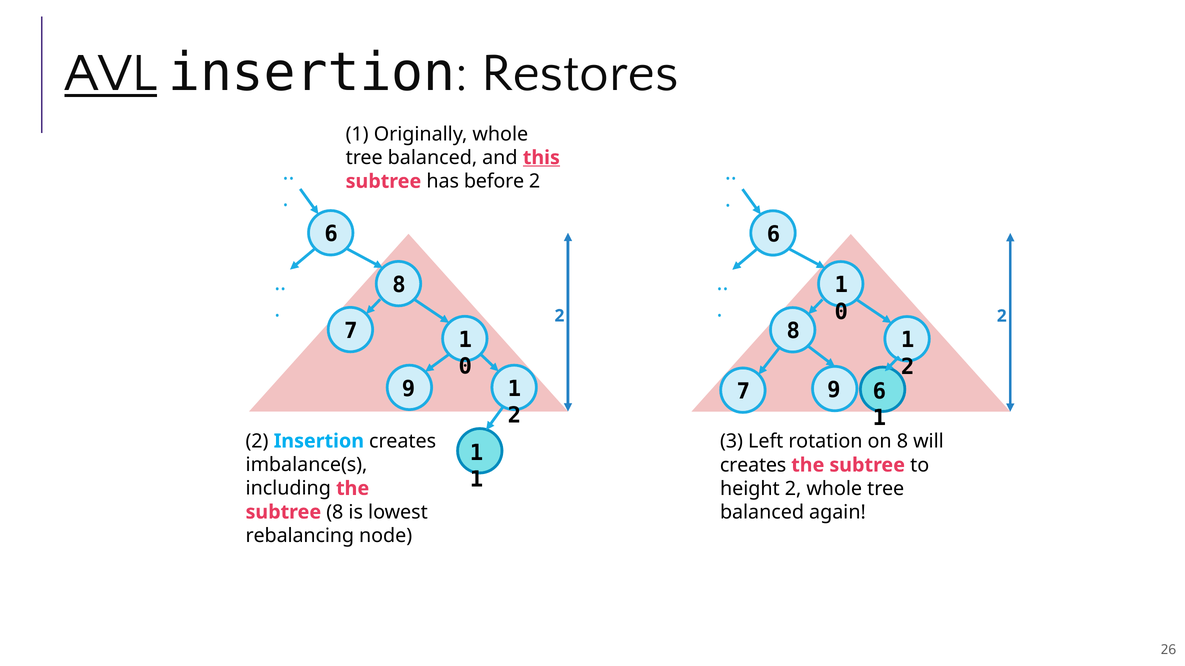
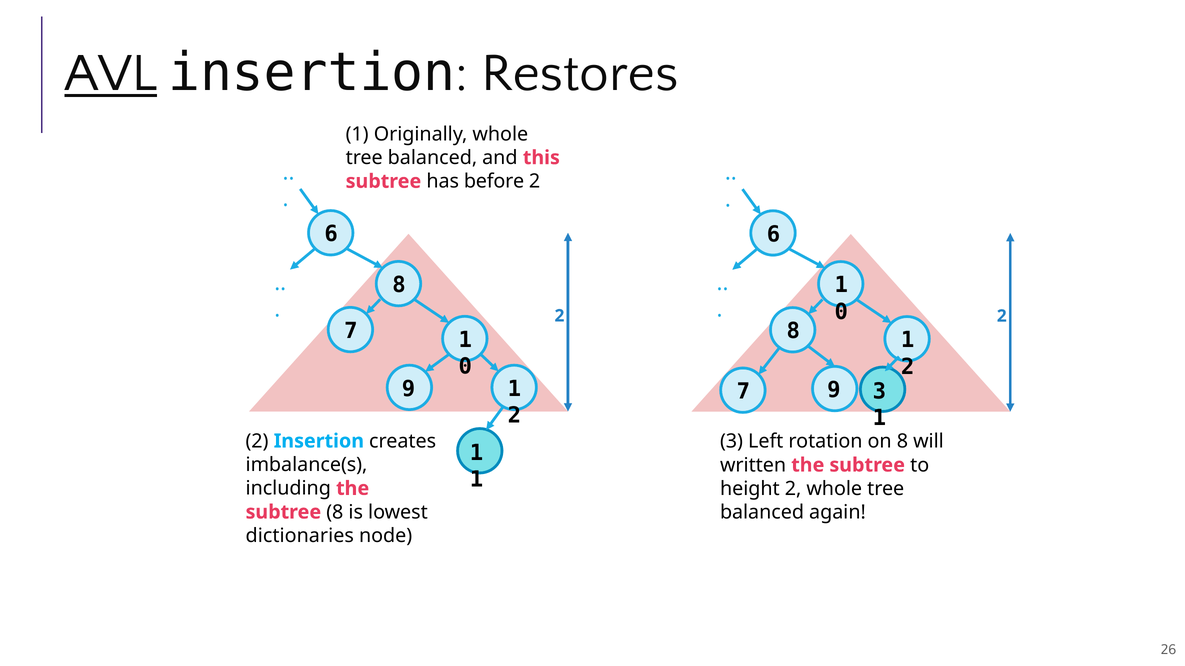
this underline: present -> none
7 6: 6 -> 3
creates at (753, 465): creates -> written
rebalancing: rebalancing -> dictionaries
